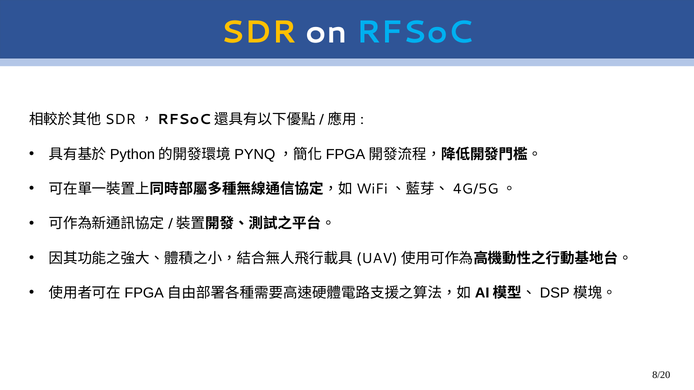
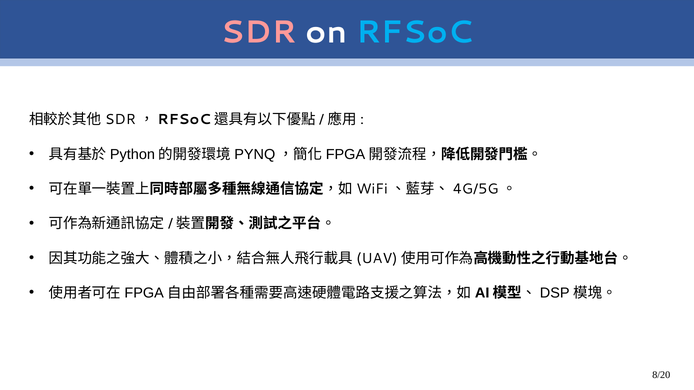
SDR colour: yellow -> pink
